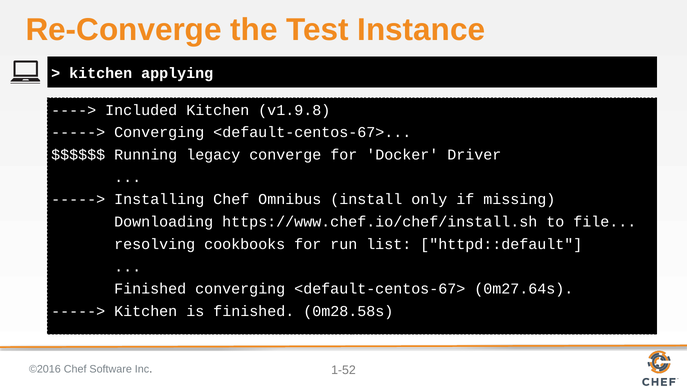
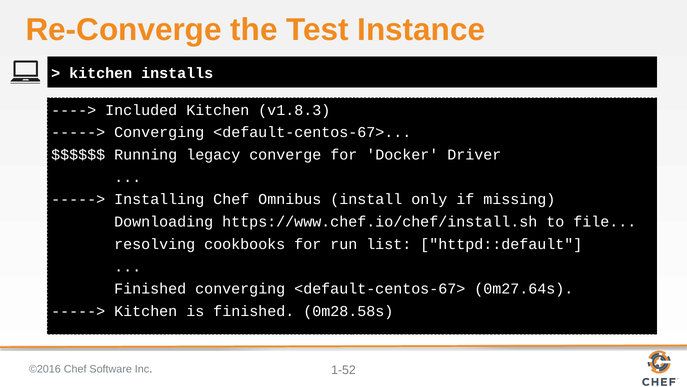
applying: applying -> installs
v1.9.8: v1.9.8 -> v1.8.3
